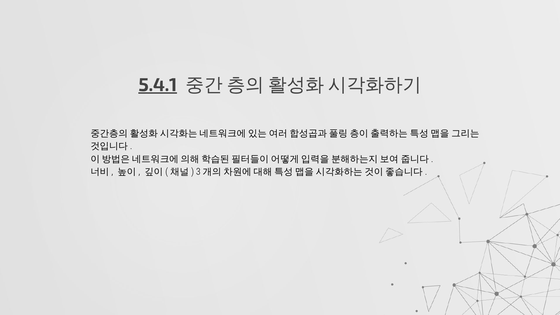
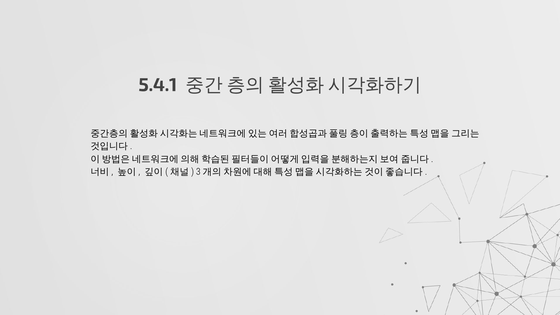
5.4.1 underline: present -> none
